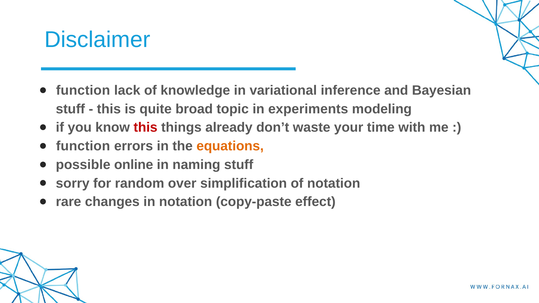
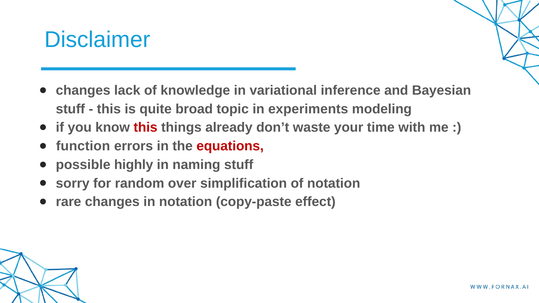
function at (83, 90): function -> changes
equations colour: orange -> red
online: online -> highly
